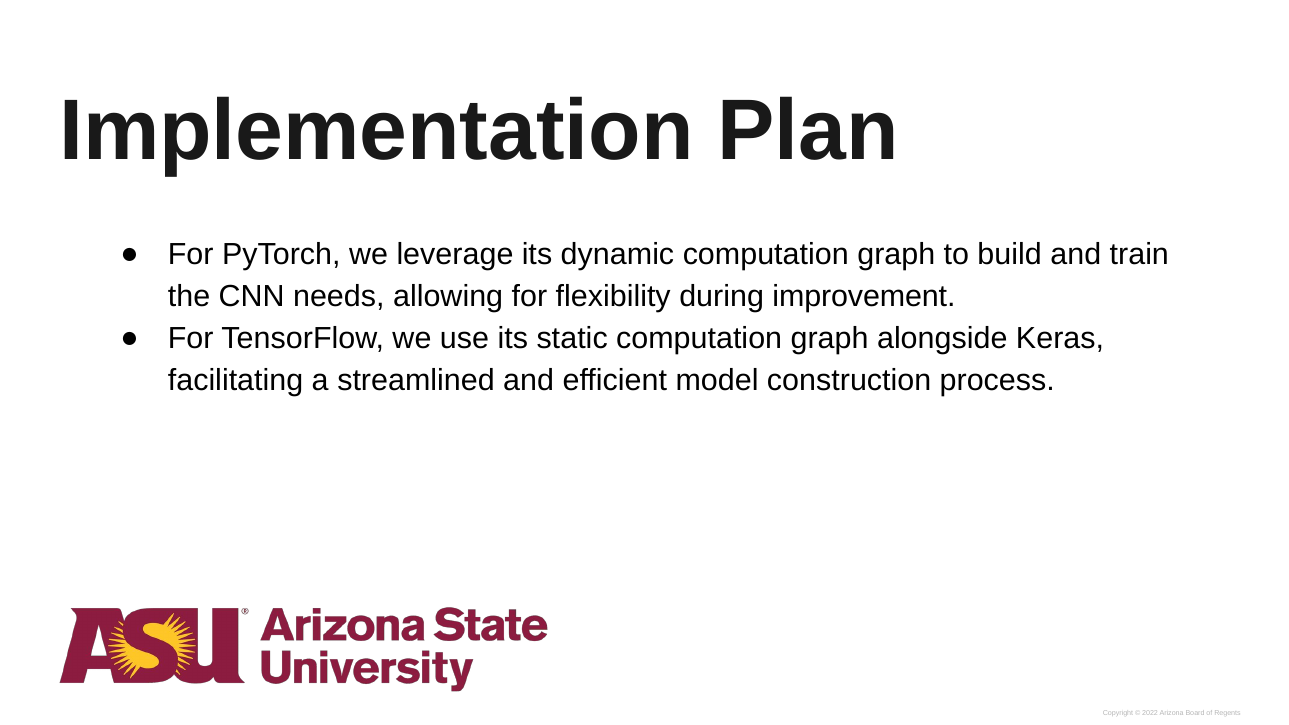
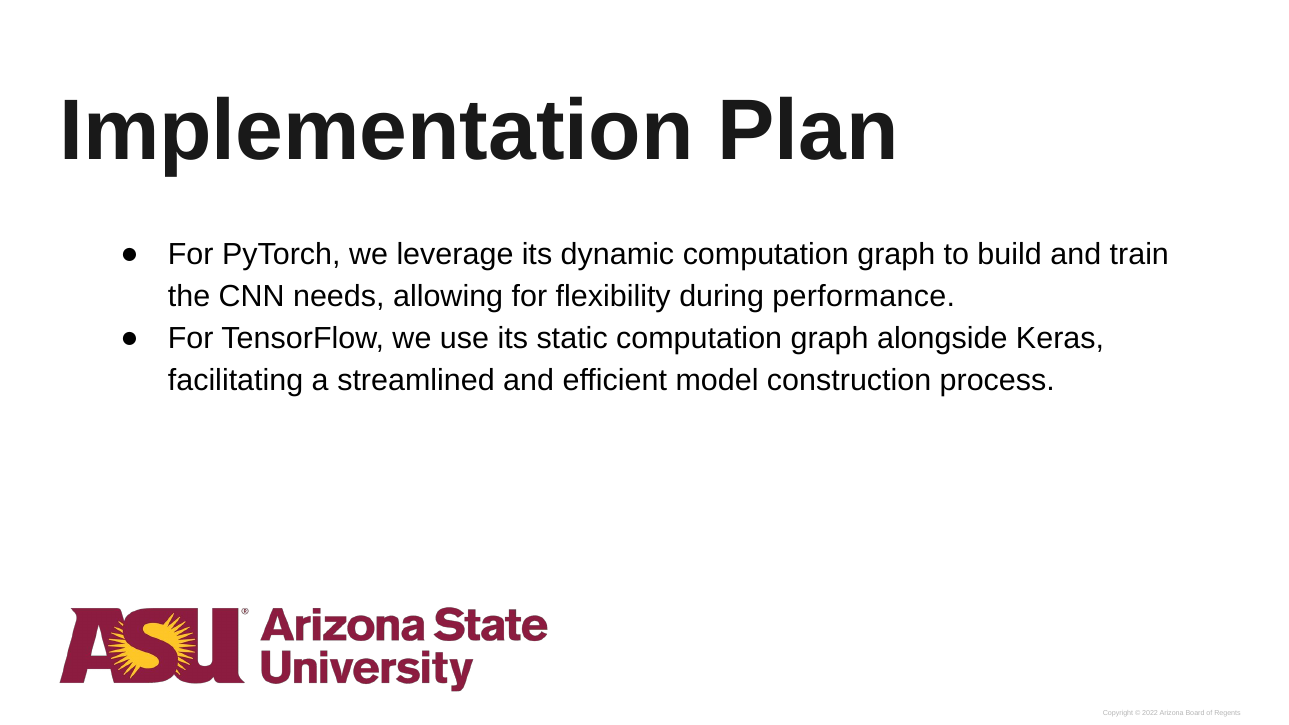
improvement: improvement -> performance
